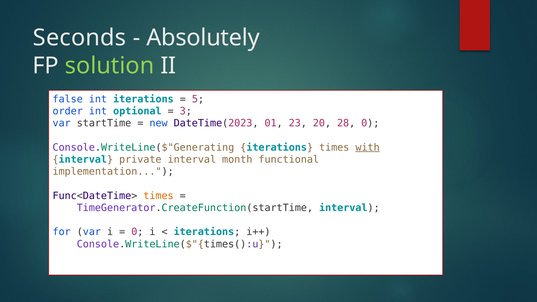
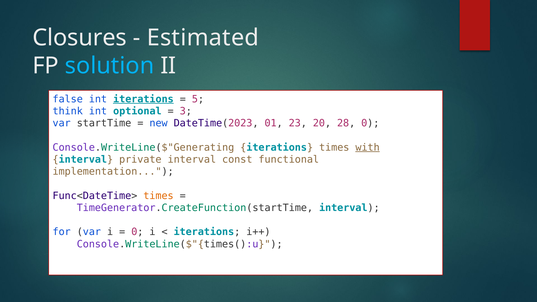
Seconds: Seconds -> Closures
Absolutely: Absolutely -> Estimated
solution colour: light green -> light blue
iterations at (143, 99) underline: none -> present
order: order -> think
month: month -> const
